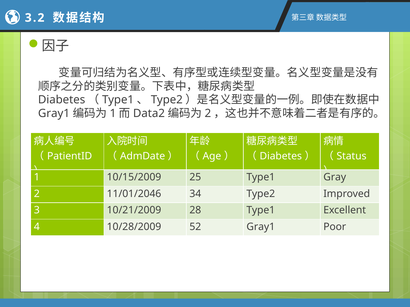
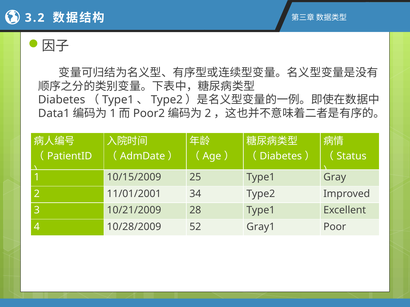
Gray1 at (54, 114): Gray1 -> Data1
Data2: Data2 -> Poor2
11/01/2046: 11/01/2046 -> 11/01/2001
